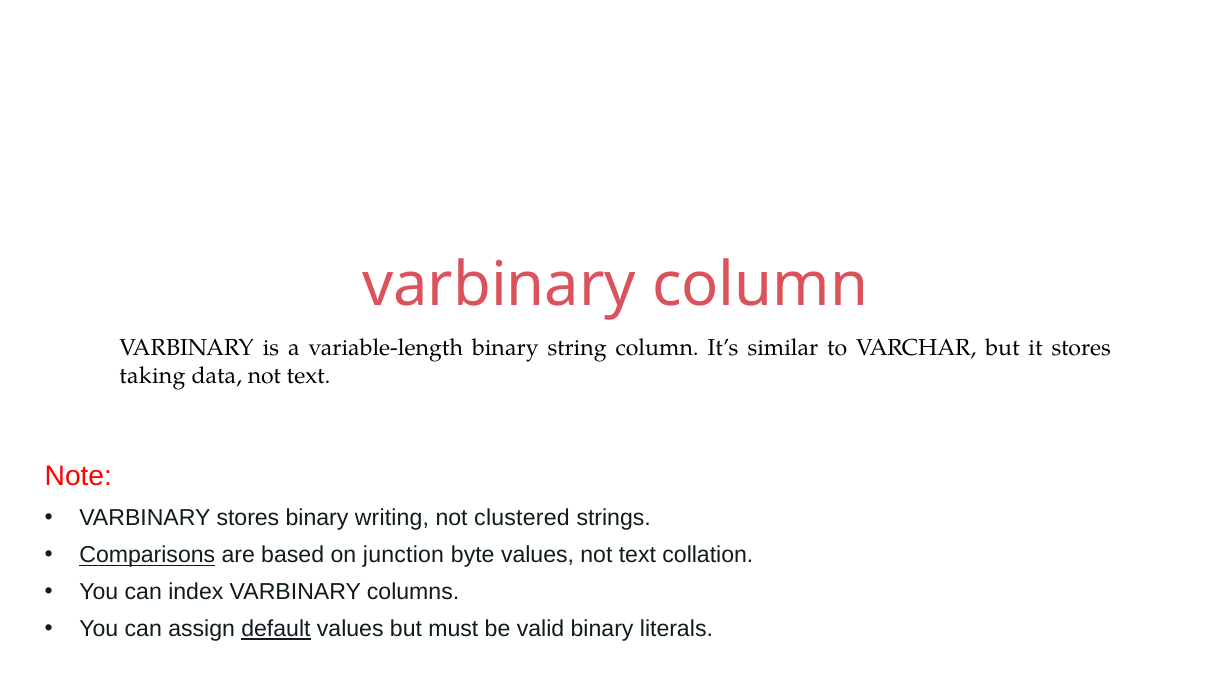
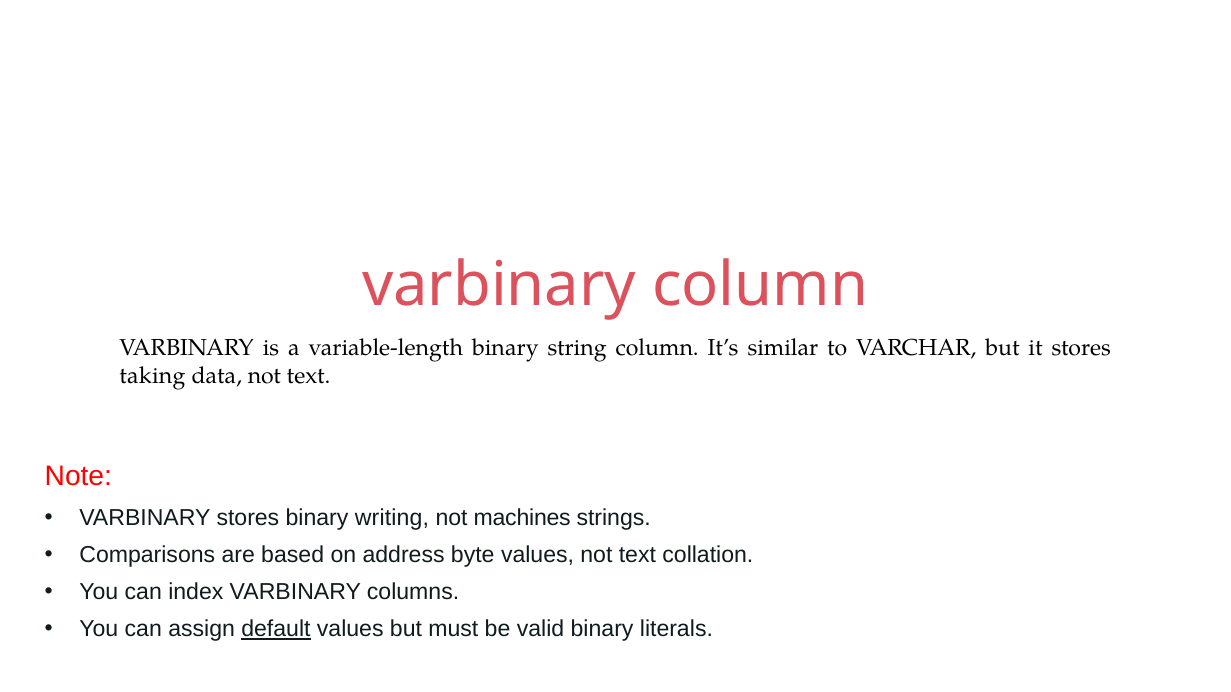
clustered: clustered -> machines
Comparisons underline: present -> none
junction: junction -> address
